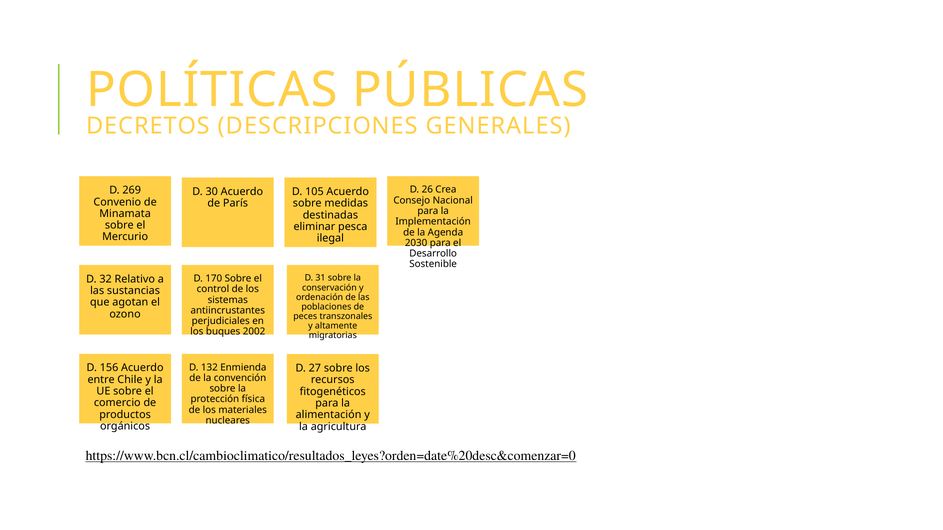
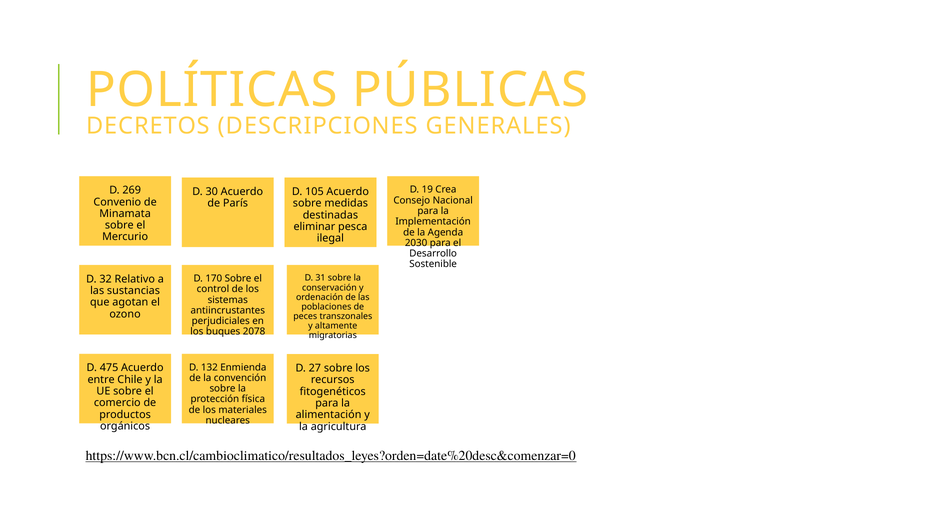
26: 26 -> 19
2002: 2002 -> 2078
156: 156 -> 475
